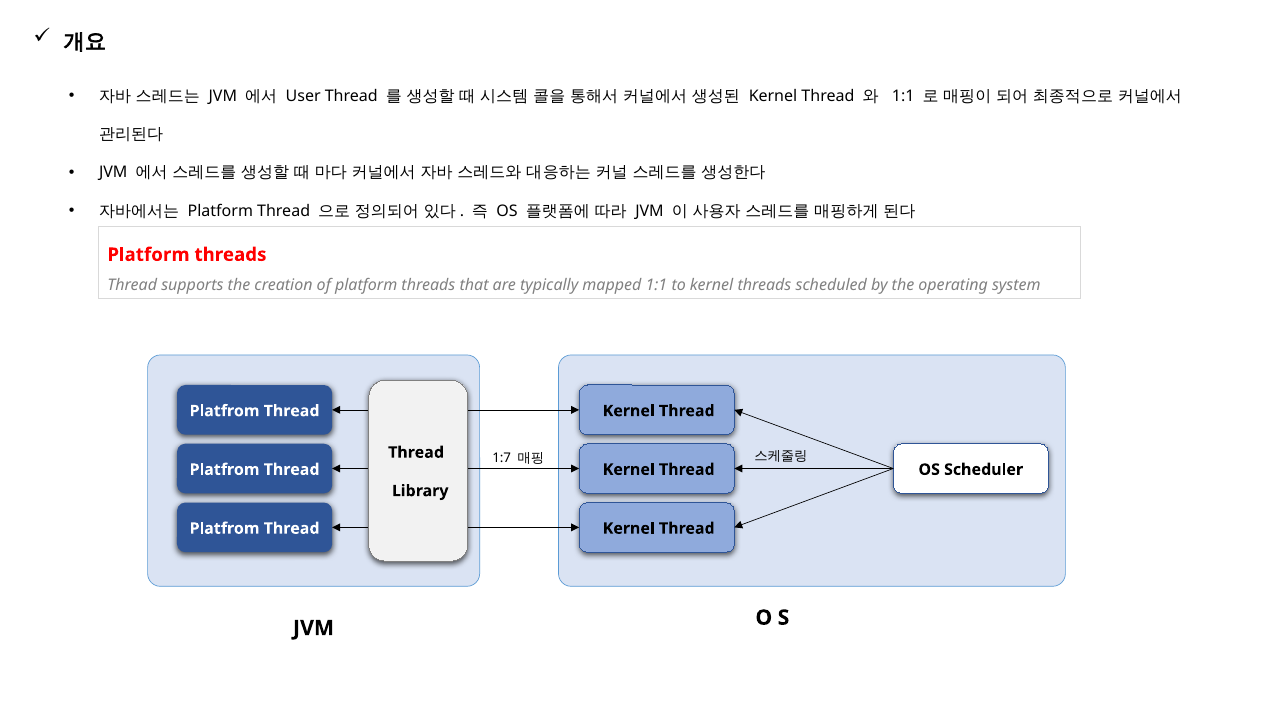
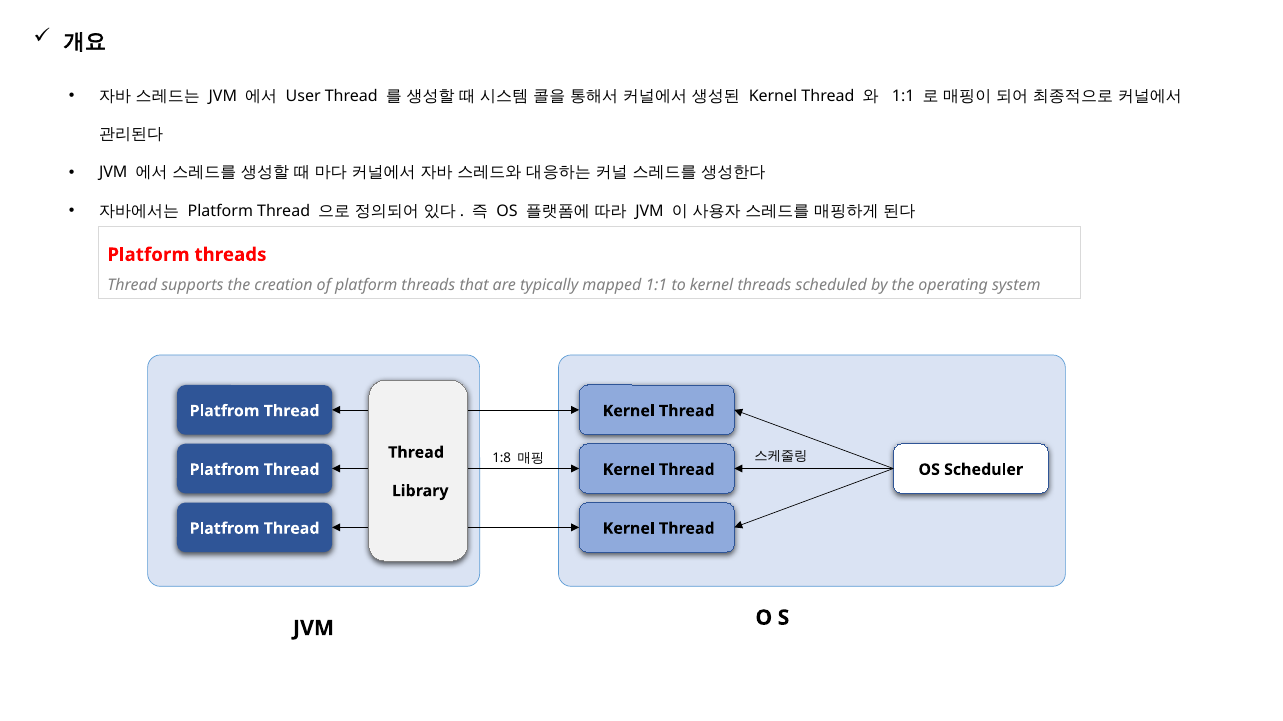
1:7: 1:7 -> 1:8
